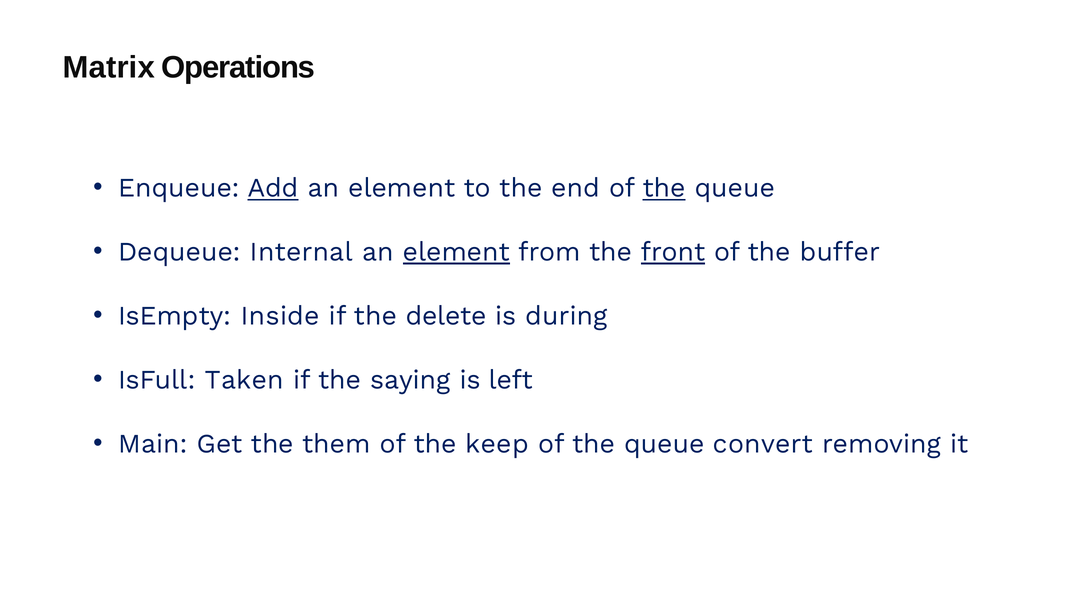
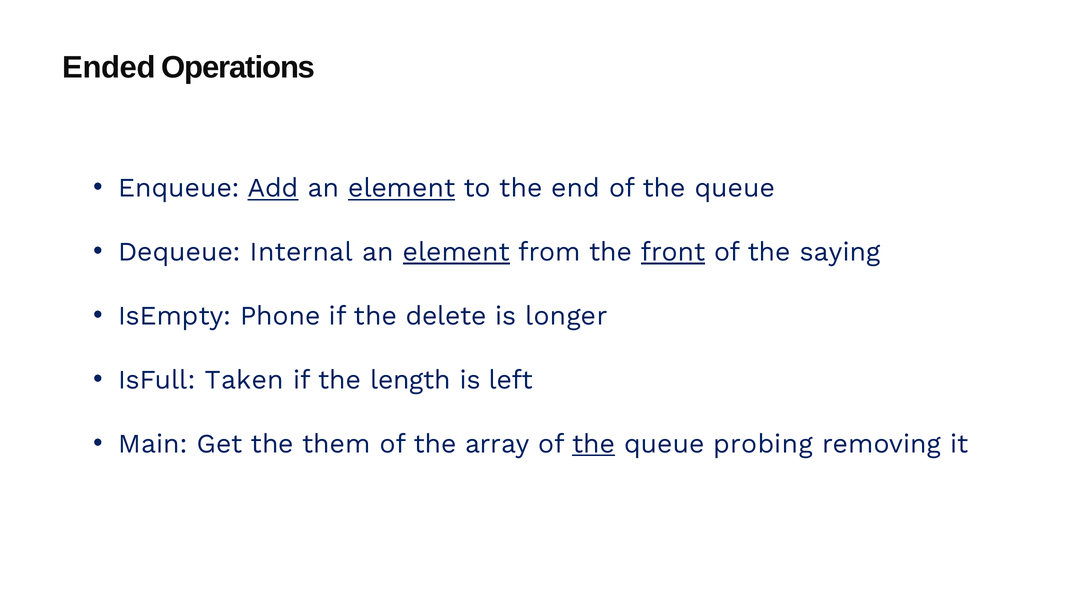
Matrix: Matrix -> Ended
element at (402, 188) underline: none -> present
the at (664, 188) underline: present -> none
buffer: buffer -> saying
Inside: Inside -> Phone
during: during -> longer
saying: saying -> length
keep: keep -> array
the at (594, 444) underline: none -> present
convert: convert -> probing
